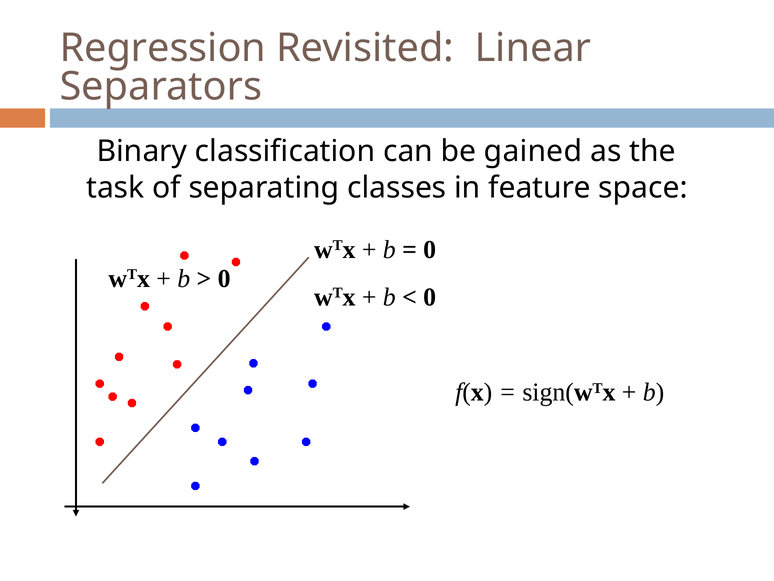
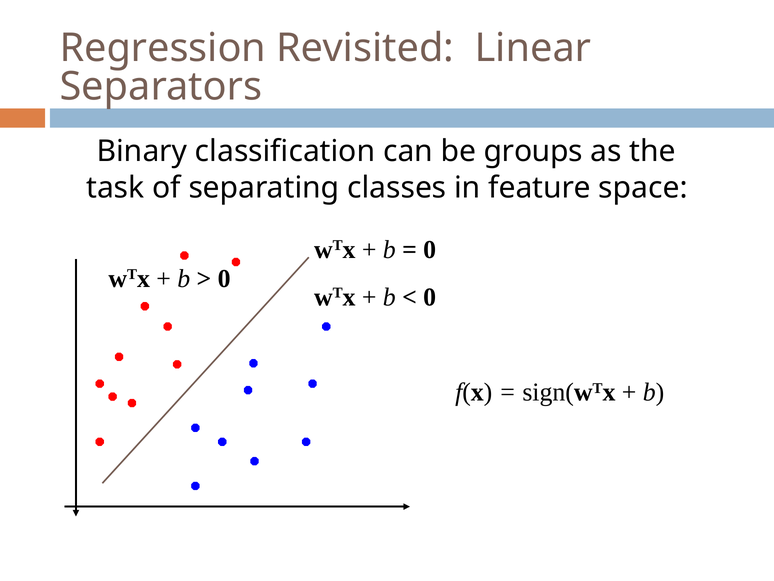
gained: gained -> groups
